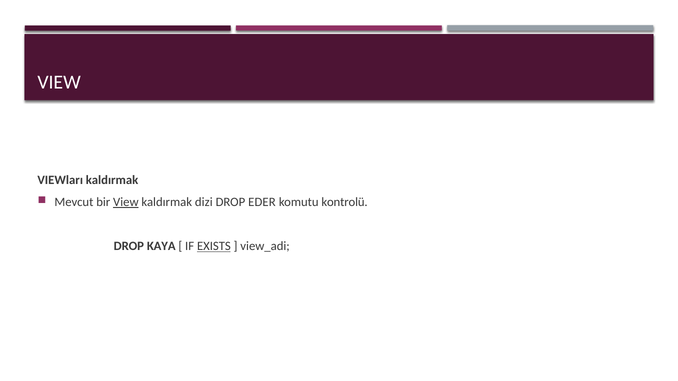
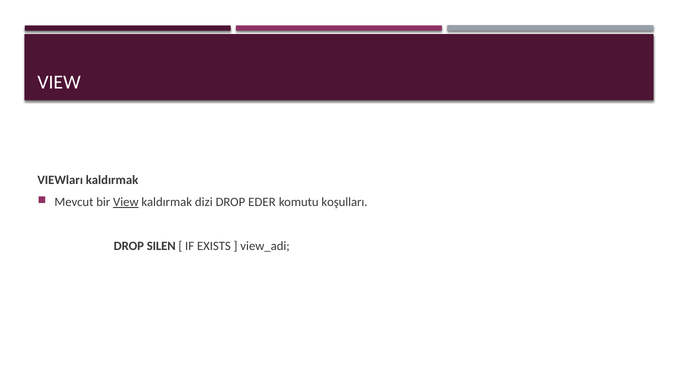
kontrolü: kontrolü -> koşulları
KAYA: KAYA -> SILEN
EXISTS underline: present -> none
